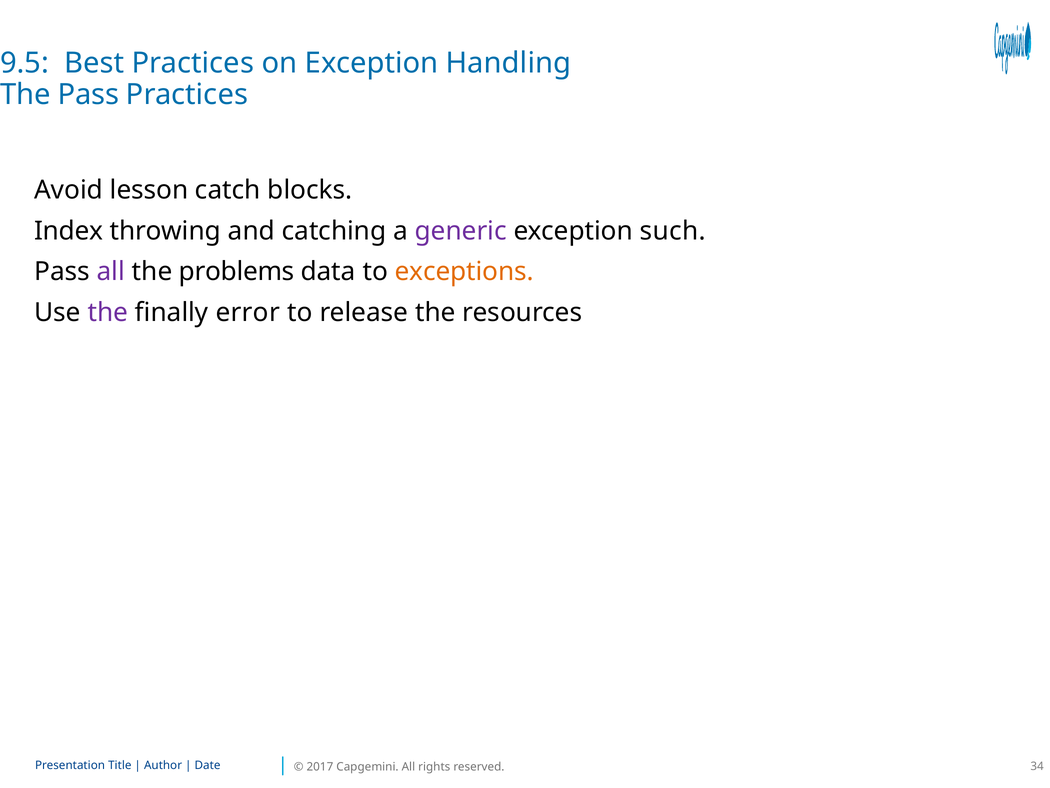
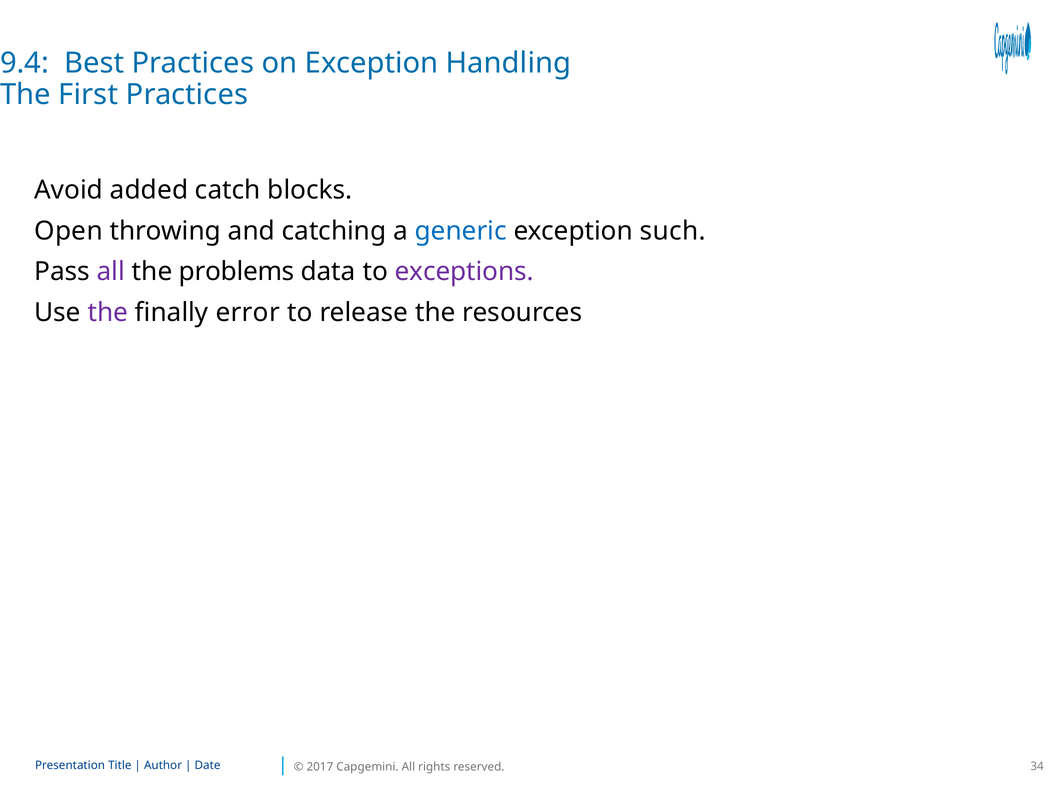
9.5: 9.5 -> 9.4
The Pass: Pass -> First
lesson: lesson -> added
Index: Index -> Open
generic colour: purple -> blue
exceptions colour: orange -> purple
